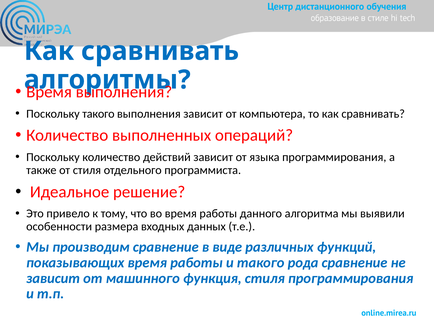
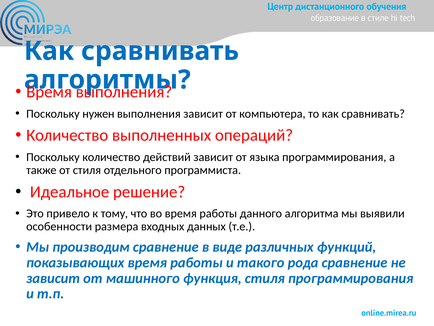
Поскольку такого: такого -> нужен
